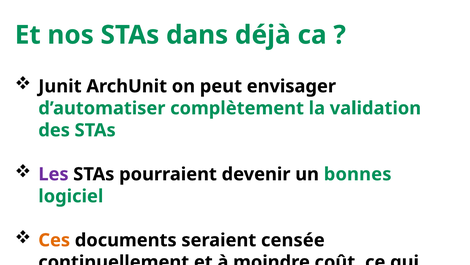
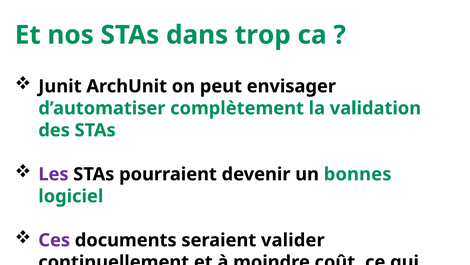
déjà: déjà -> trop
Ces colour: orange -> purple
censée: censée -> valider
